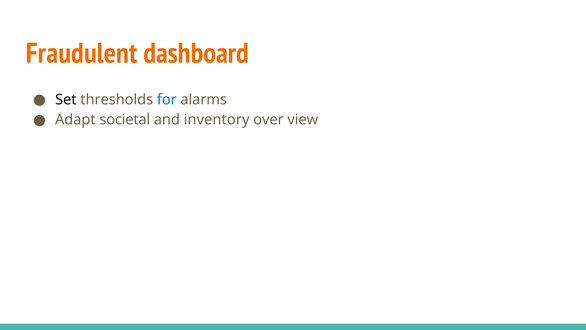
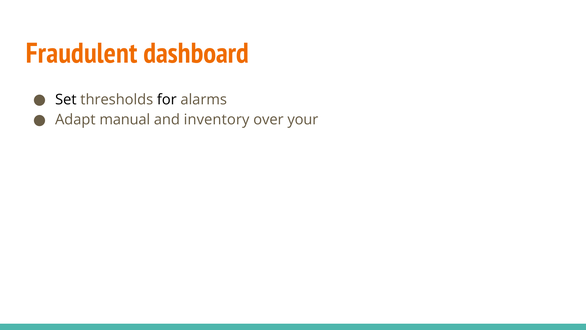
for colour: blue -> black
societal: societal -> manual
view: view -> your
